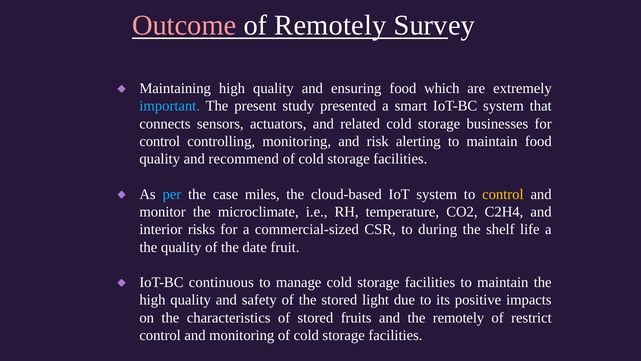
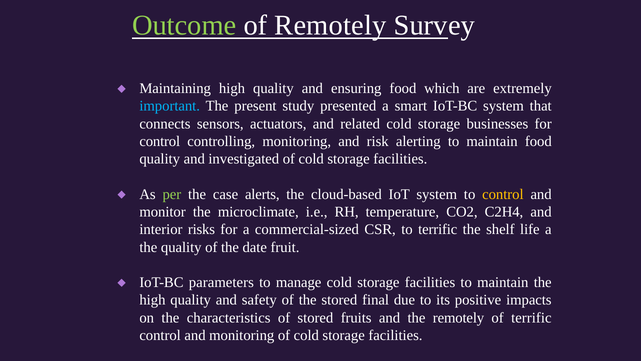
Outcome colour: pink -> light green
recommend: recommend -> investigated
per colour: light blue -> light green
miles: miles -> alerts
to during: during -> terrific
continuous: continuous -> parameters
light: light -> final
of restrict: restrict -> terrific
